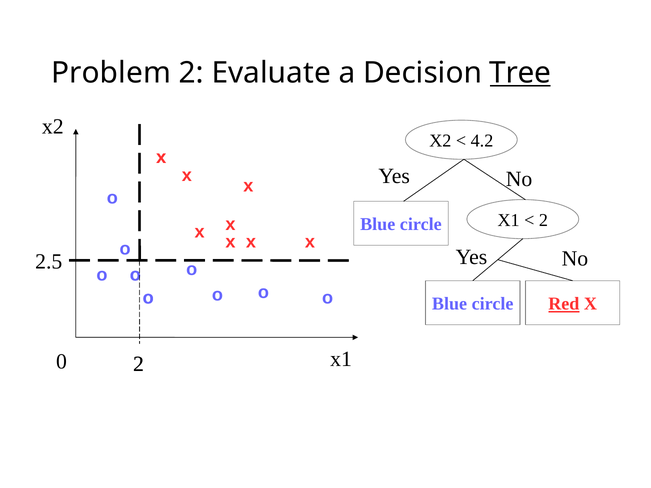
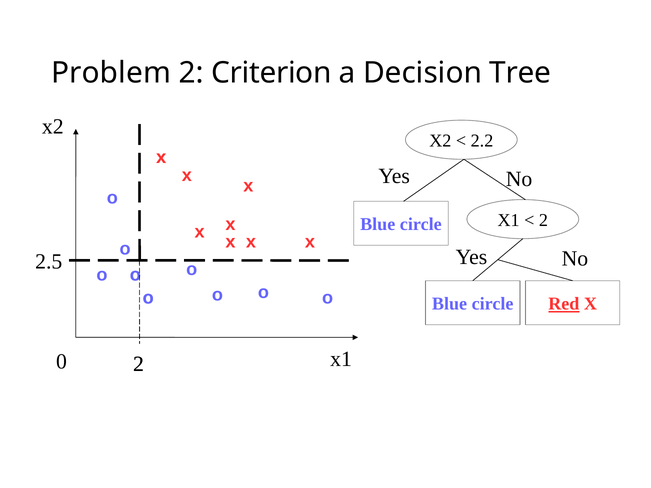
Evaluate: Evaluate -> Criterion
Tree underline: present -> none
4.2: 4.2 -> 2.2
